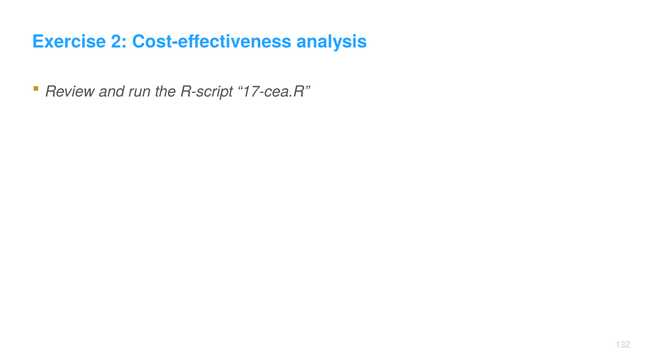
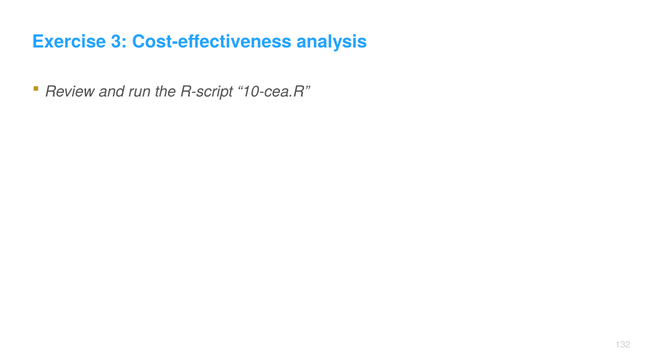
2: 2 -> 3
17-cea.R: 17-cea.R -> 10-cea.R
